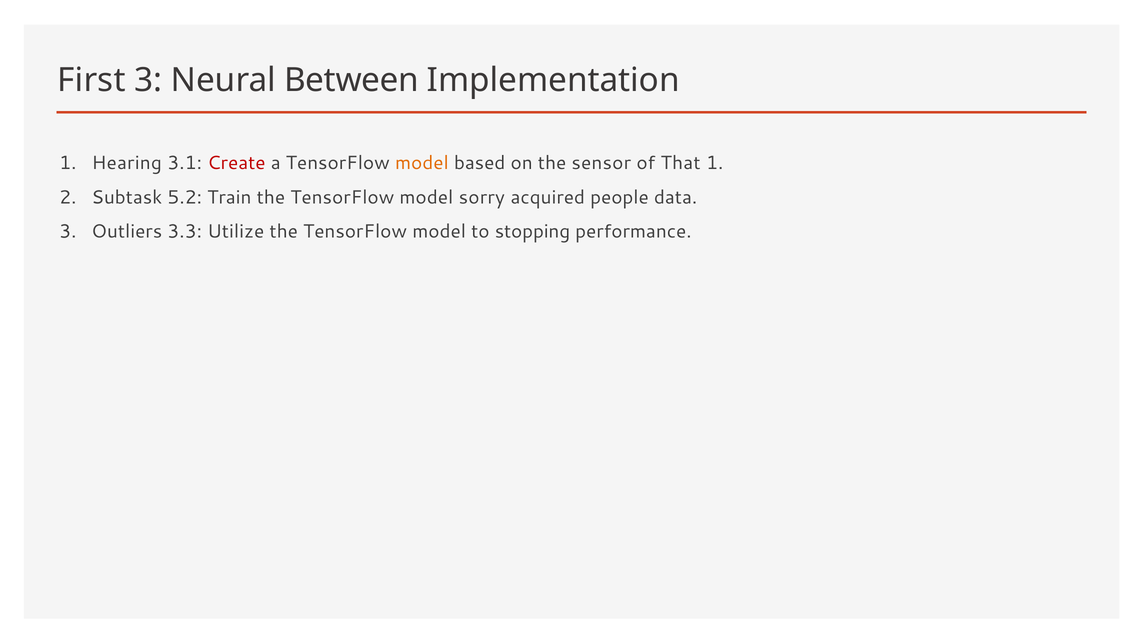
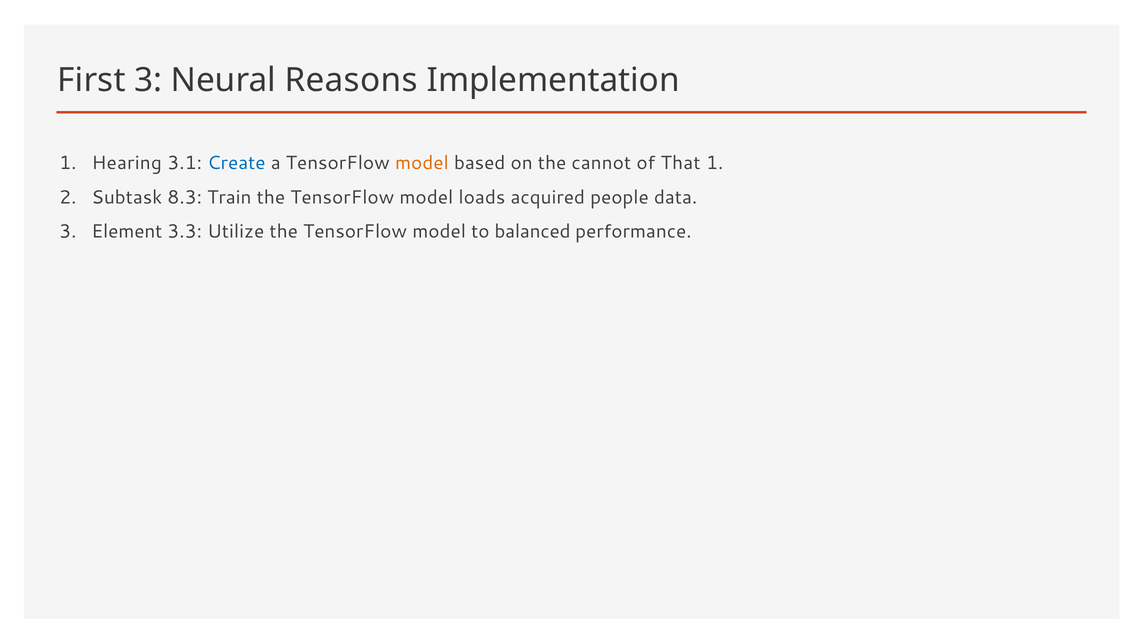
Between: Between -> Reasons
Create colour: red -> blue
sensor: sensor -> cannot
5.2: 5.2 -> 8.3
sorry: sorry -> loads
Outliers: Outliers -> Element
stopping: stopping -> balanced
